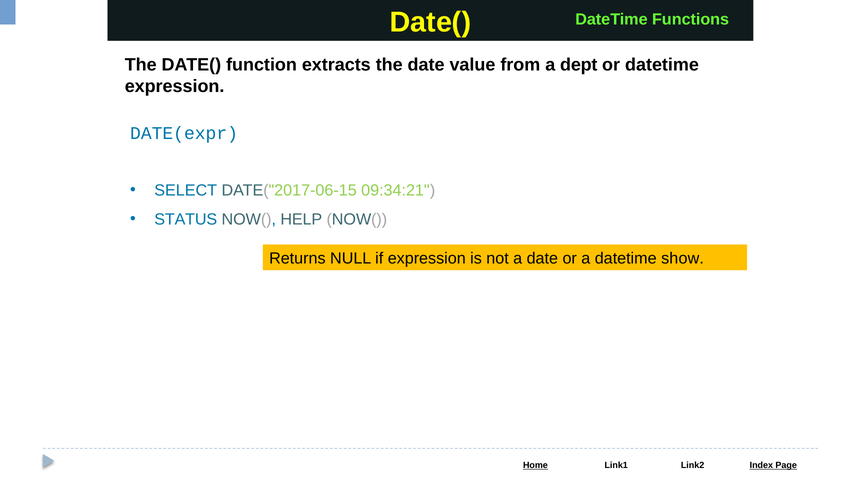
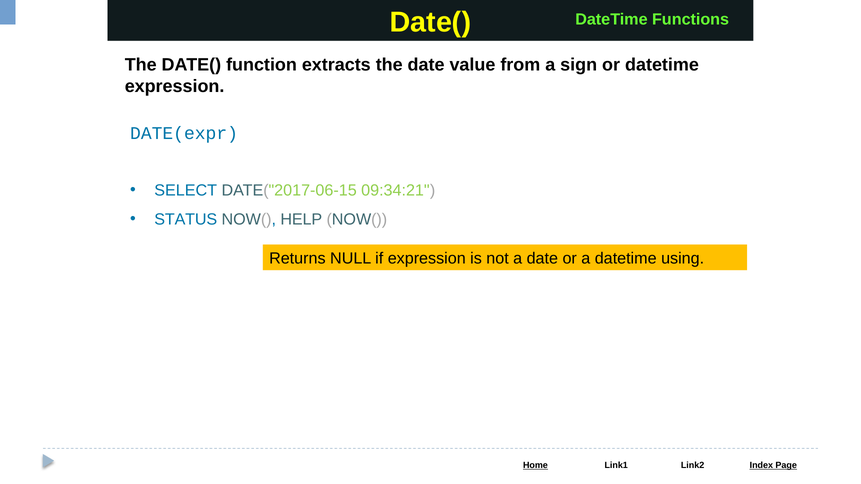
dept: dept -> sign
show: show -> using
